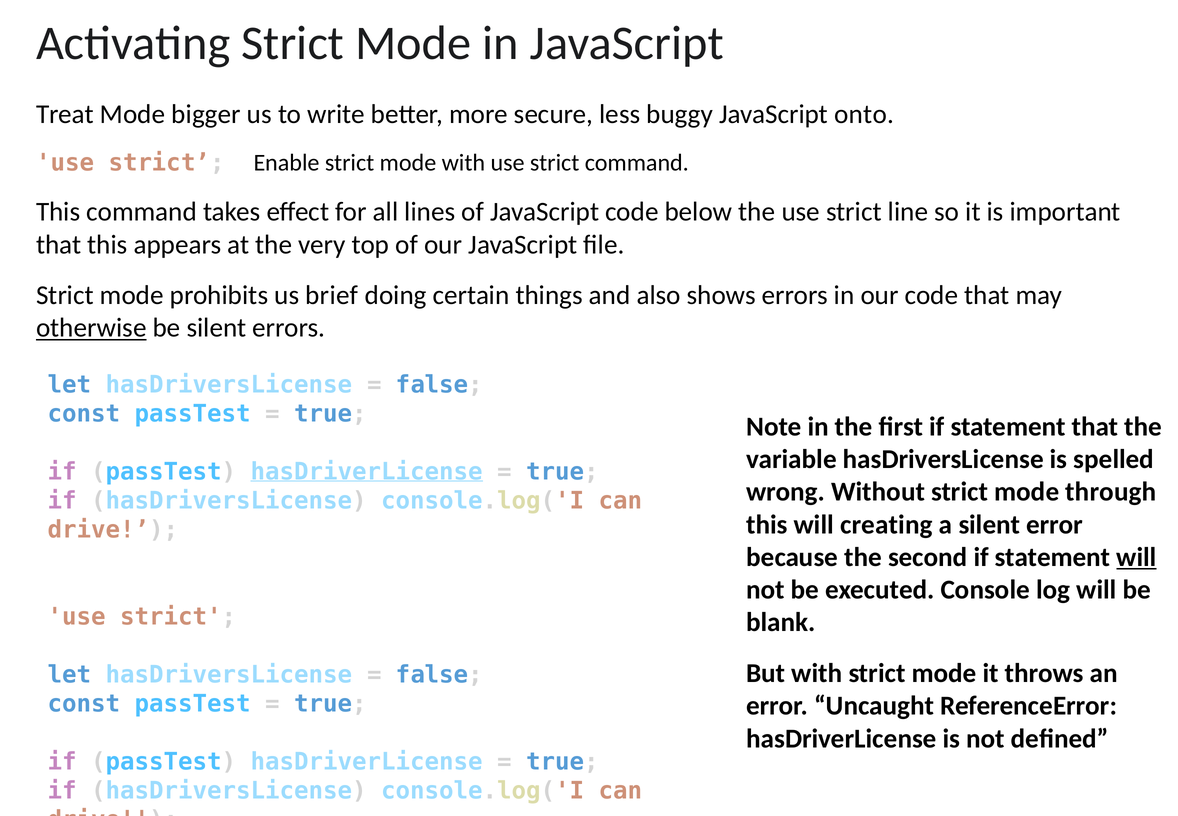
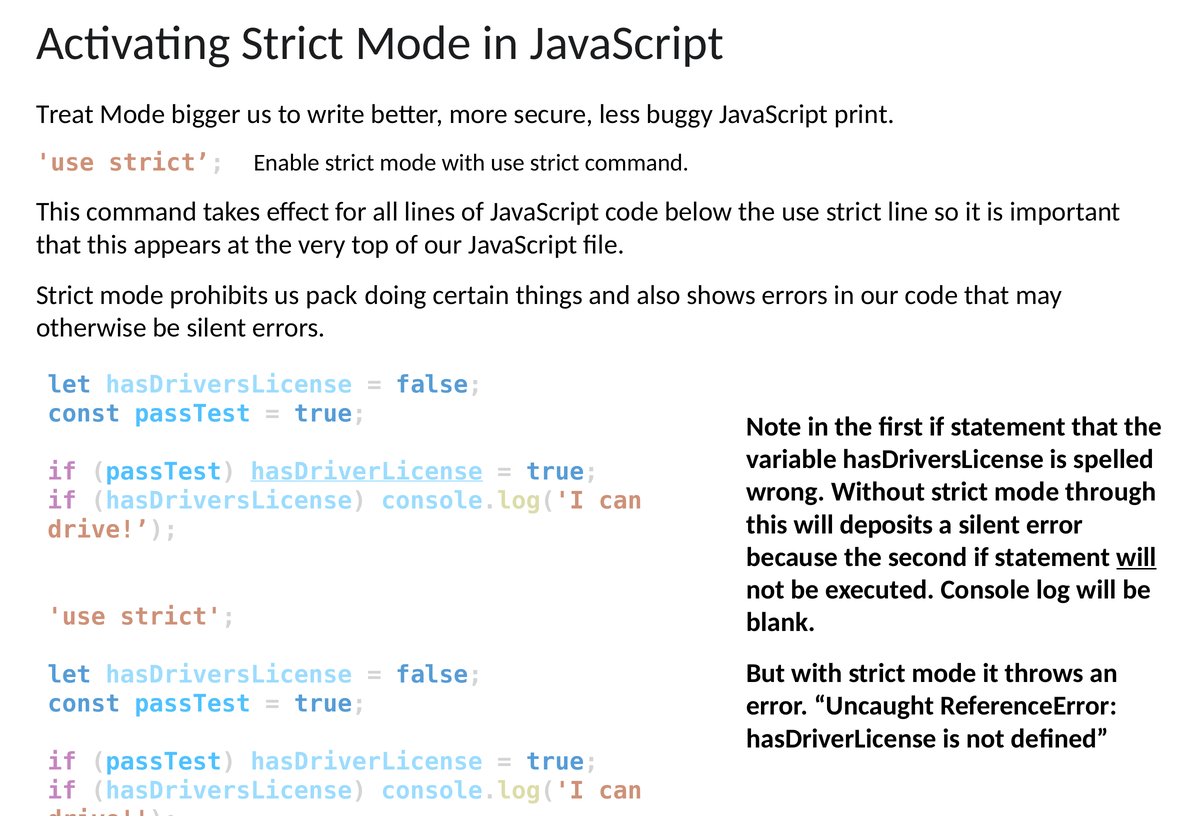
onto: onto -> print
brief: brief -> pack
otherwise underline: present -> none
creating: creating -> deposits
